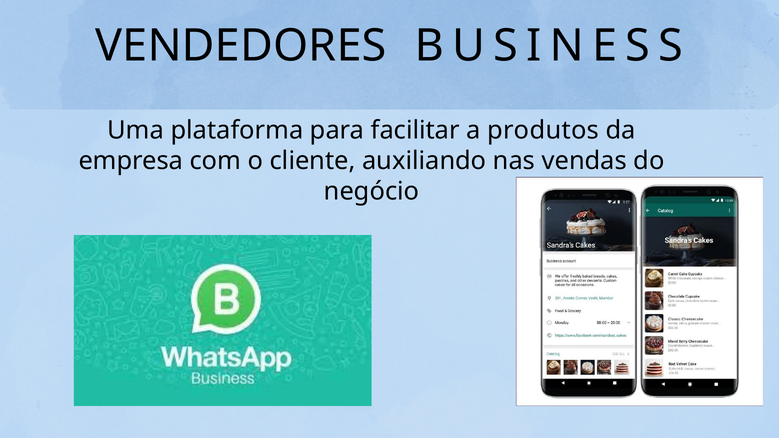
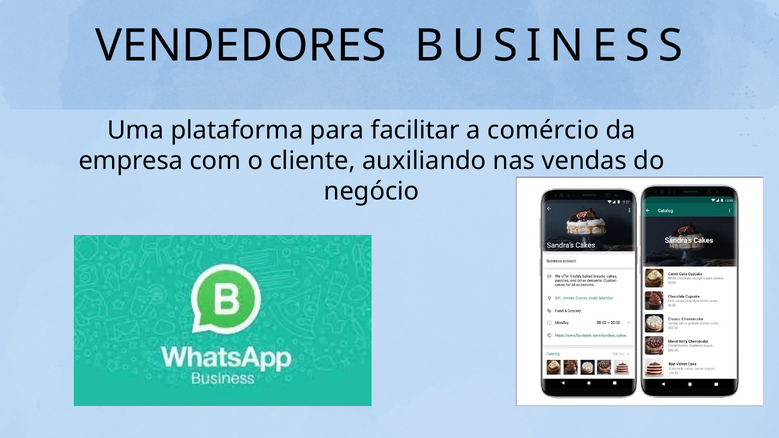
produtos: produtos -> comércio
